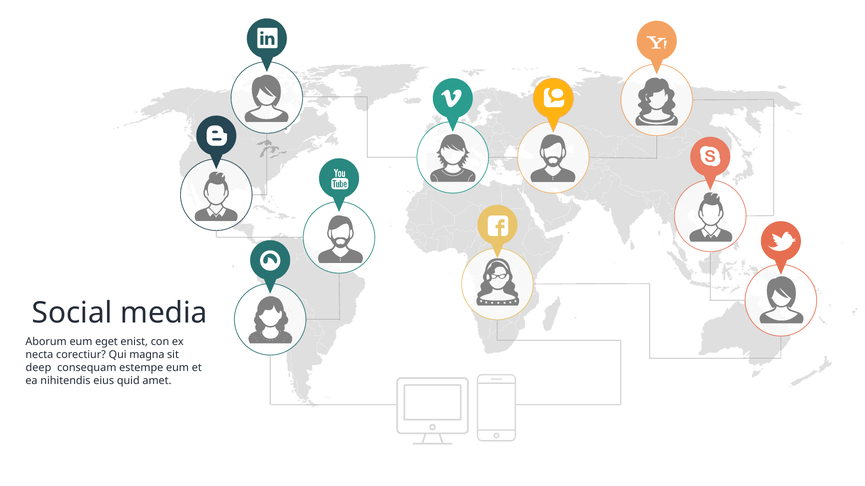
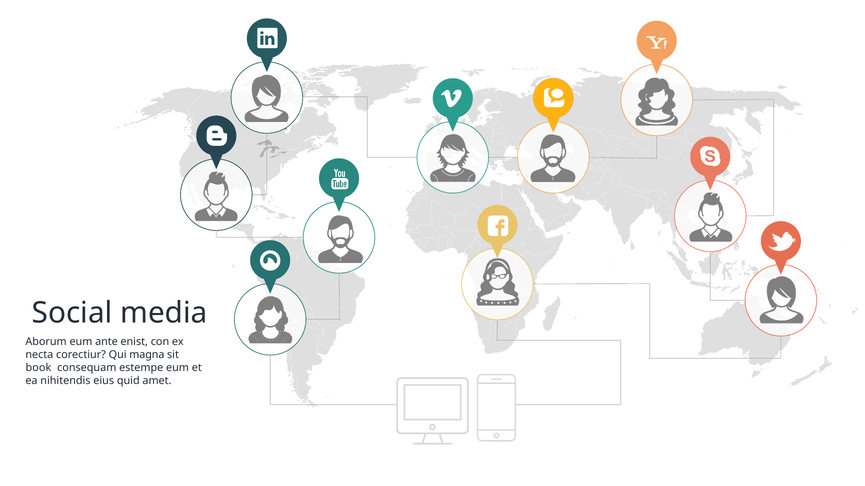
eget: eget -> ante
deep: deep -> book
